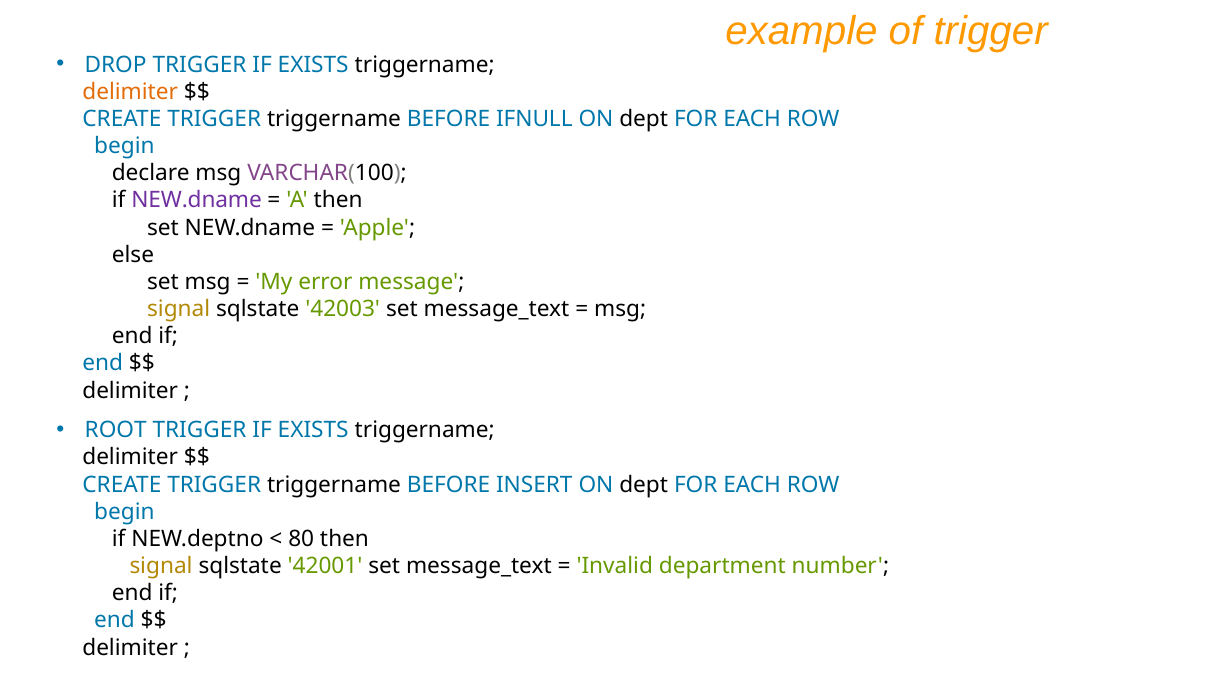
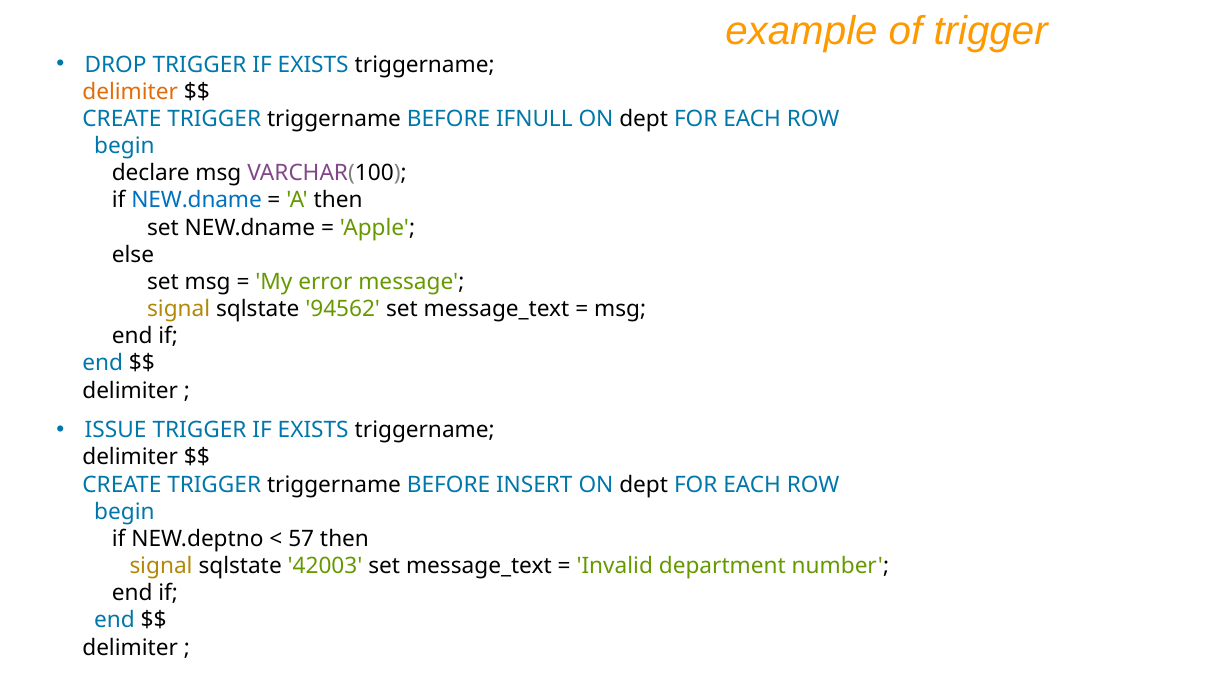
NEW.dname at (197, 201) colour: purple -> blue
42003: 42003 -> 94562
ROOT: ROOT -> ISSUE
80: 80 -> 57
42001: 42001 -> 42003
